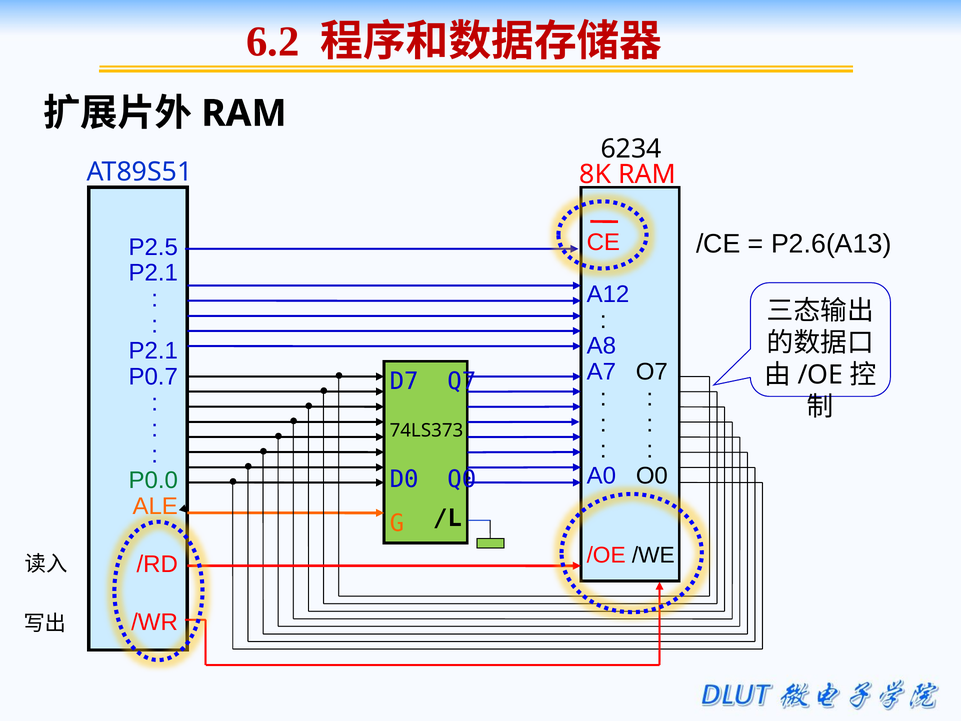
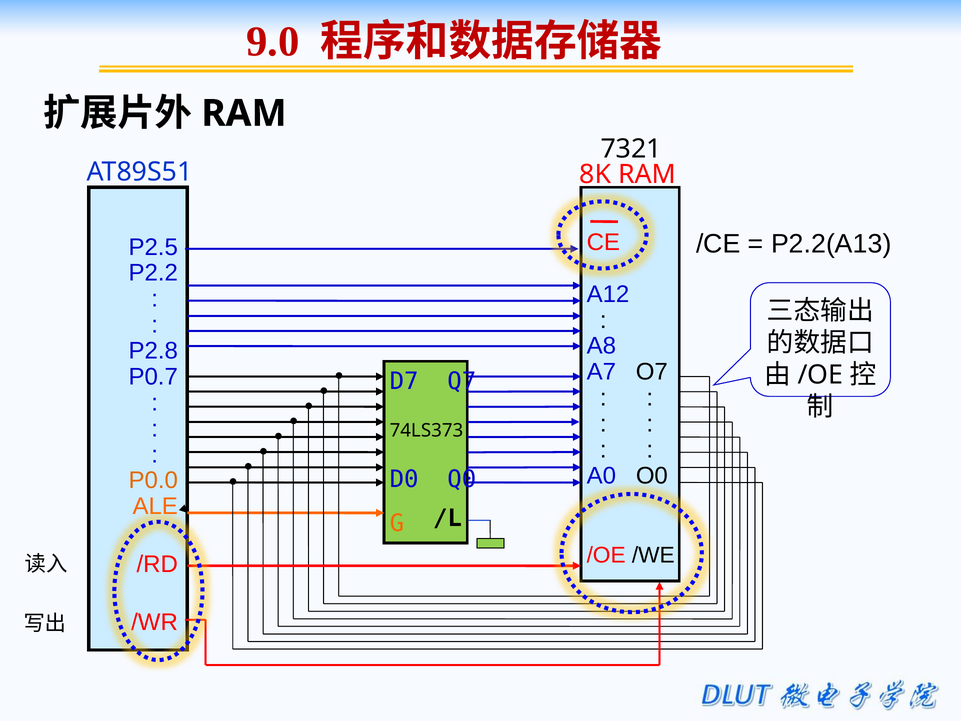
6.2: 6.2 -> 9.0
6234: 6234 -> 7321
P2.6(A13: P2.6(A13 -> P2.2(A13
P2.1 at (153, 273): P2.1 -> P2.2
P2.1 at (153, 351): P2.1 -> P2.8
P0.0 colour: green -> orange
